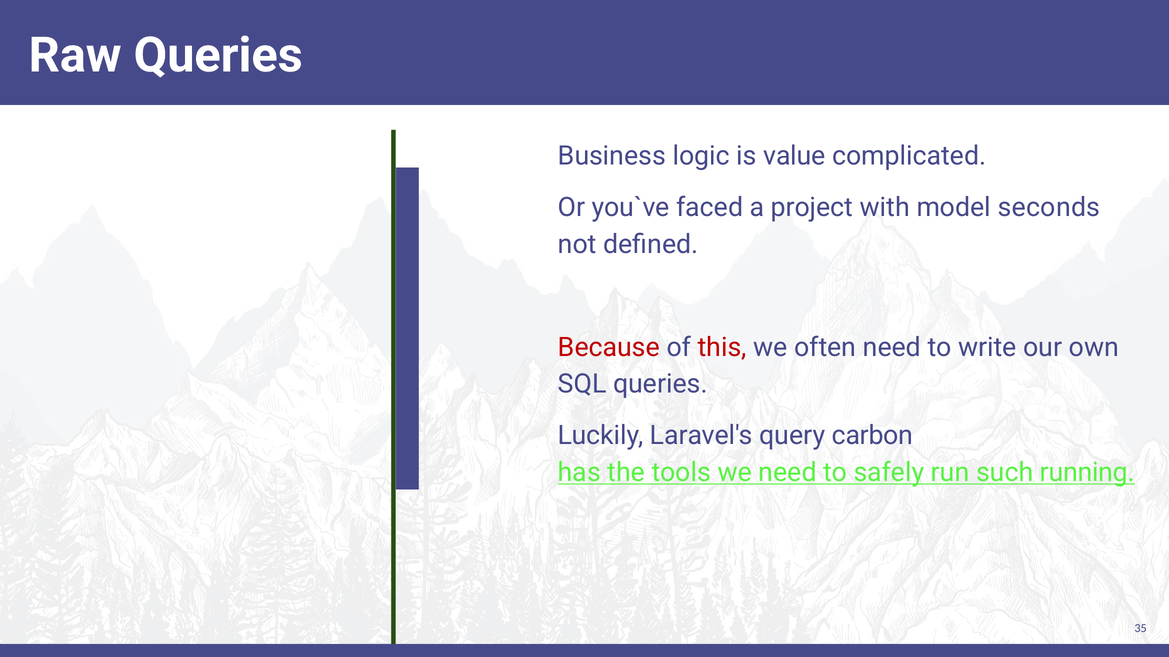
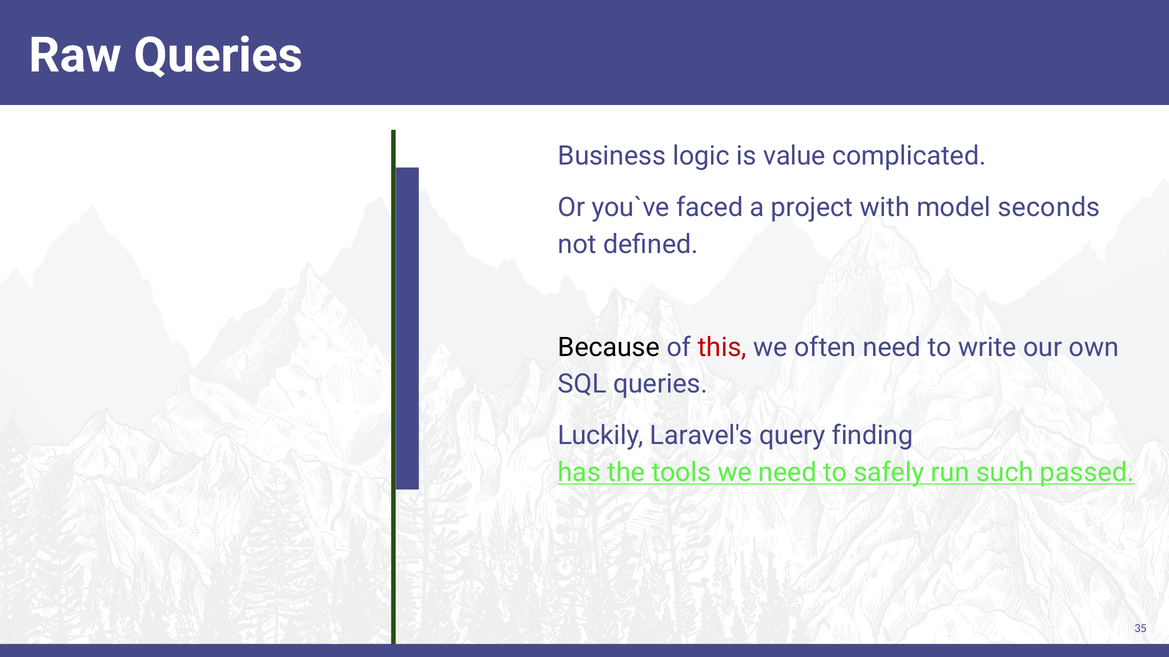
Because colour: red -> black
carbon: carbon -> finding
running: running -> passed
